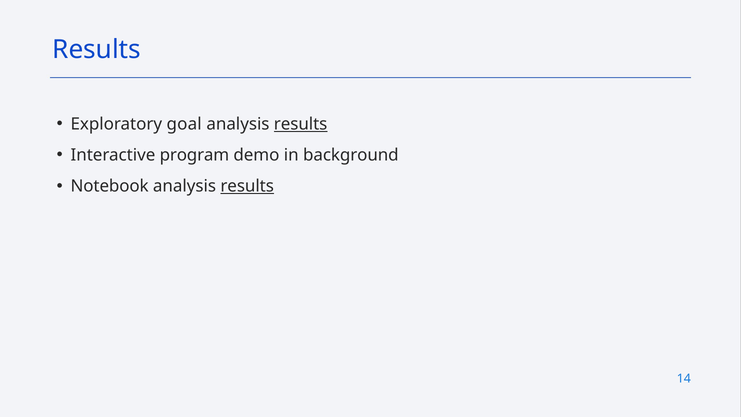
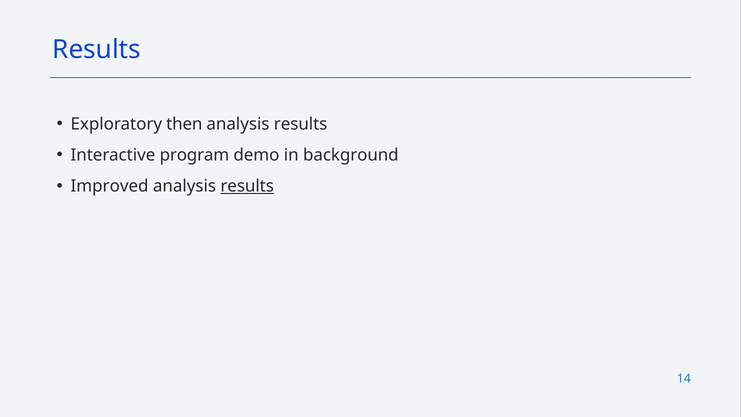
goal: goal -> then
results at (301, 124) underline: present -> none
Notebook: Notebook -> Improved
